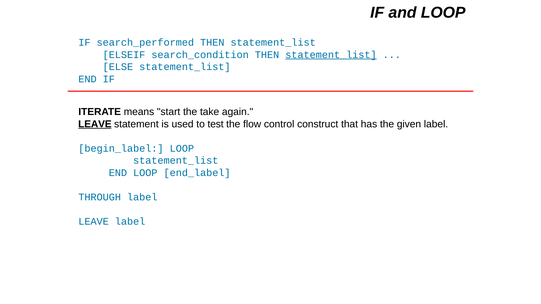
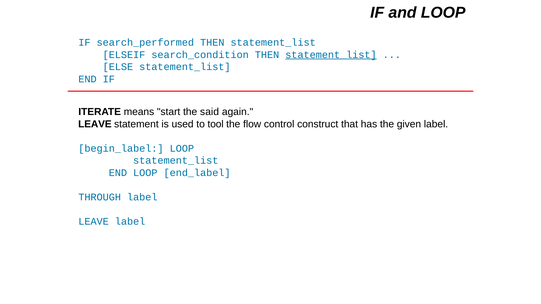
take: take -> said
LEAVE at (95, 124) underline: present -> none
test: test -> tool
